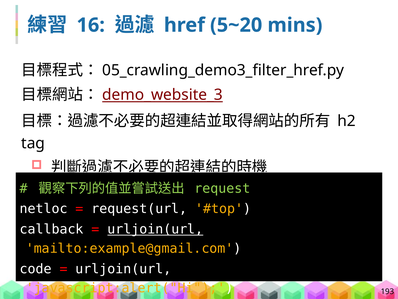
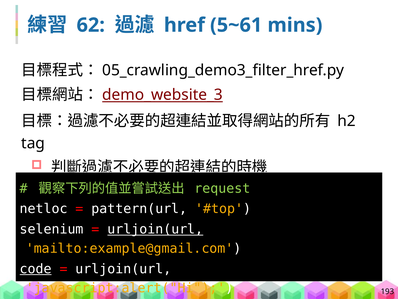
16: 16 -> 62
5~20: 5~20 -> 5~61
request(url: request(url -> pattern(url
callback: callback -> selenium
code underline: none -> present
